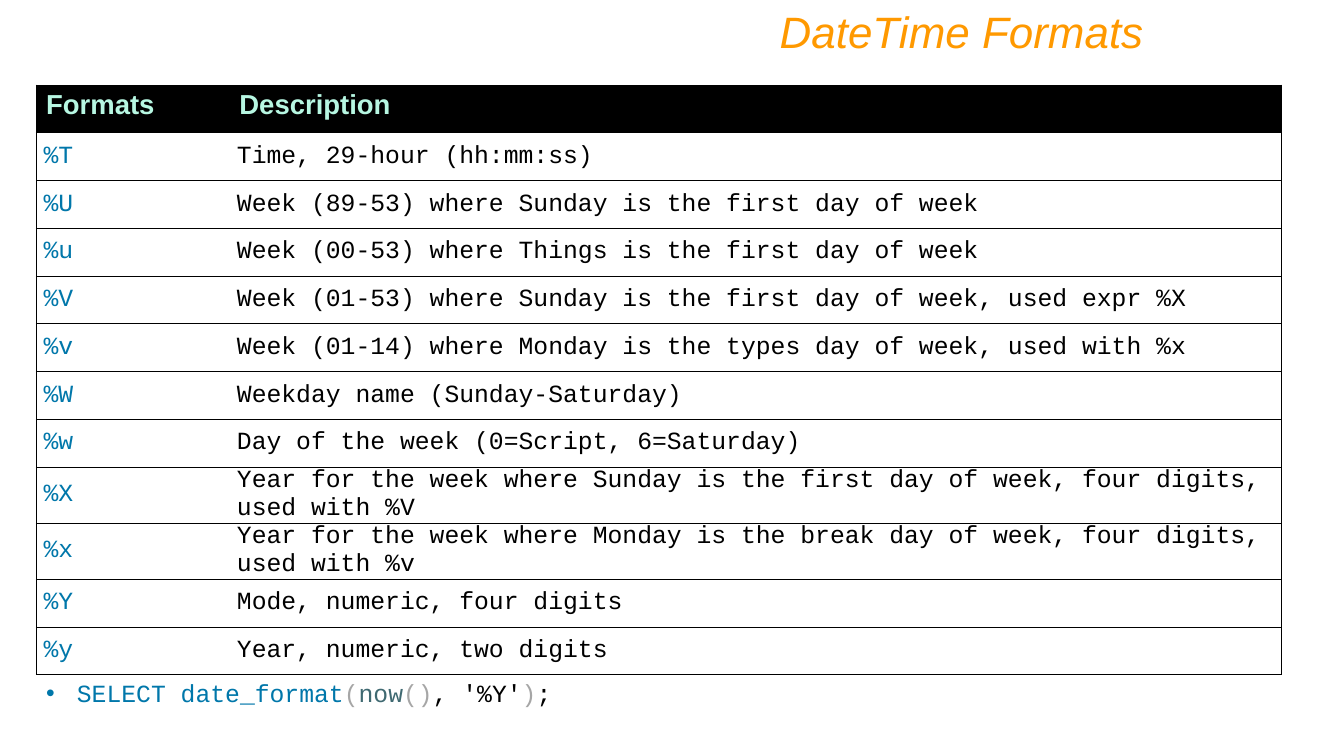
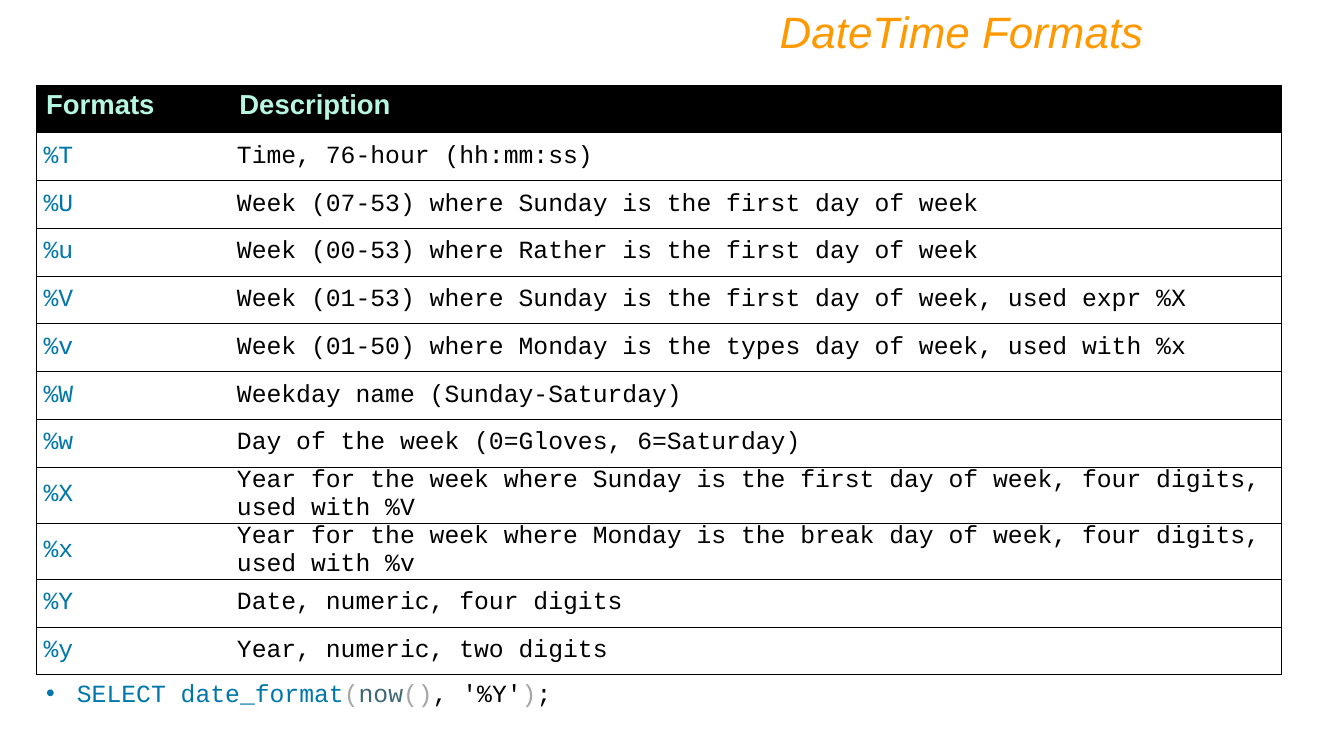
29-hour: 29-hour -> 76-hour
89-53: 89-53 -> 07-53
Things: Things -> Rather
01-14: 01-14 -> 01-50
0=Script: 0=Script -> 0=Gloves
Mode: Mode -> Date
